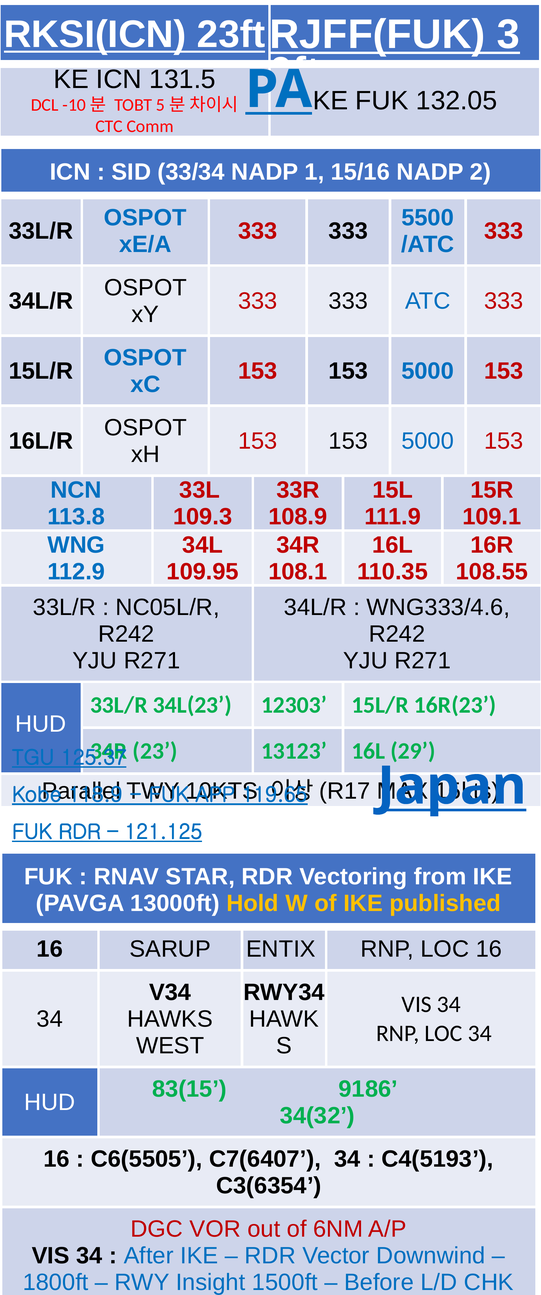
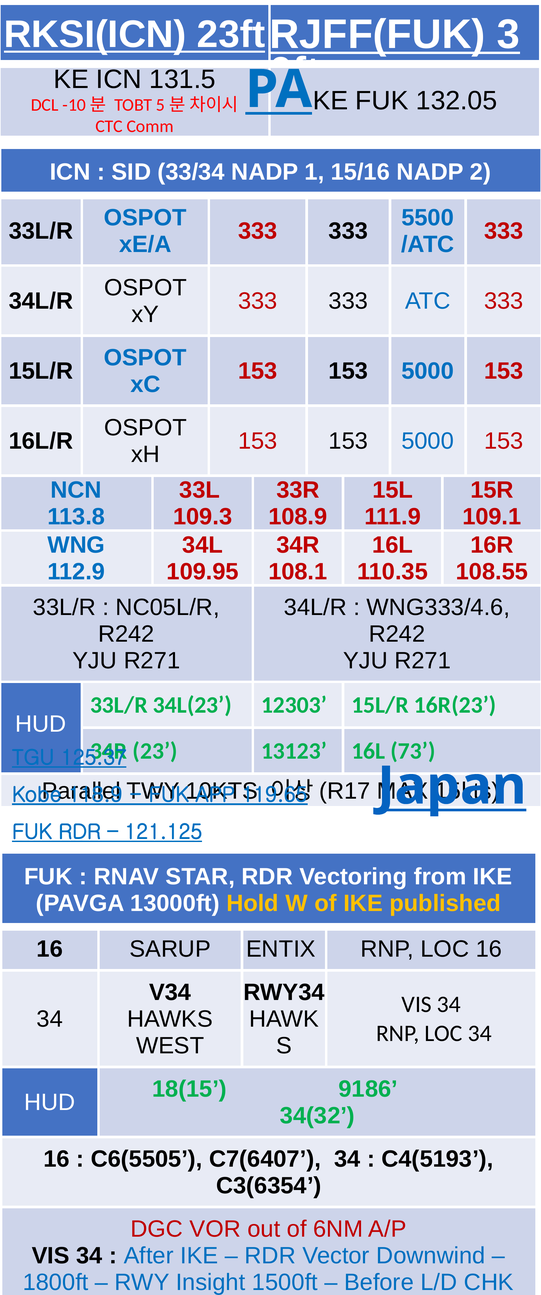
29: 29 -> 73
83(15: 83(15 -> 18(15
